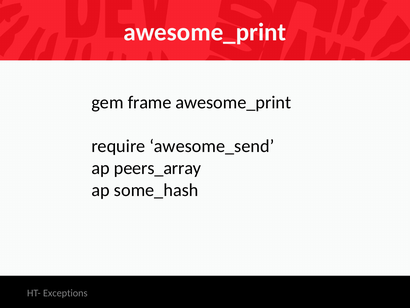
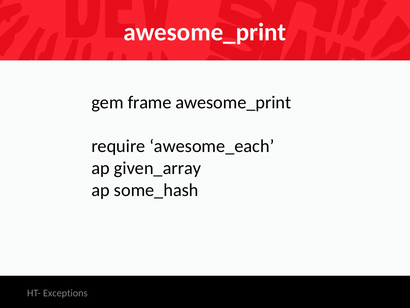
awesome_send: awesome_send -> awesome_each
peers_array: peers_array -> given_array
